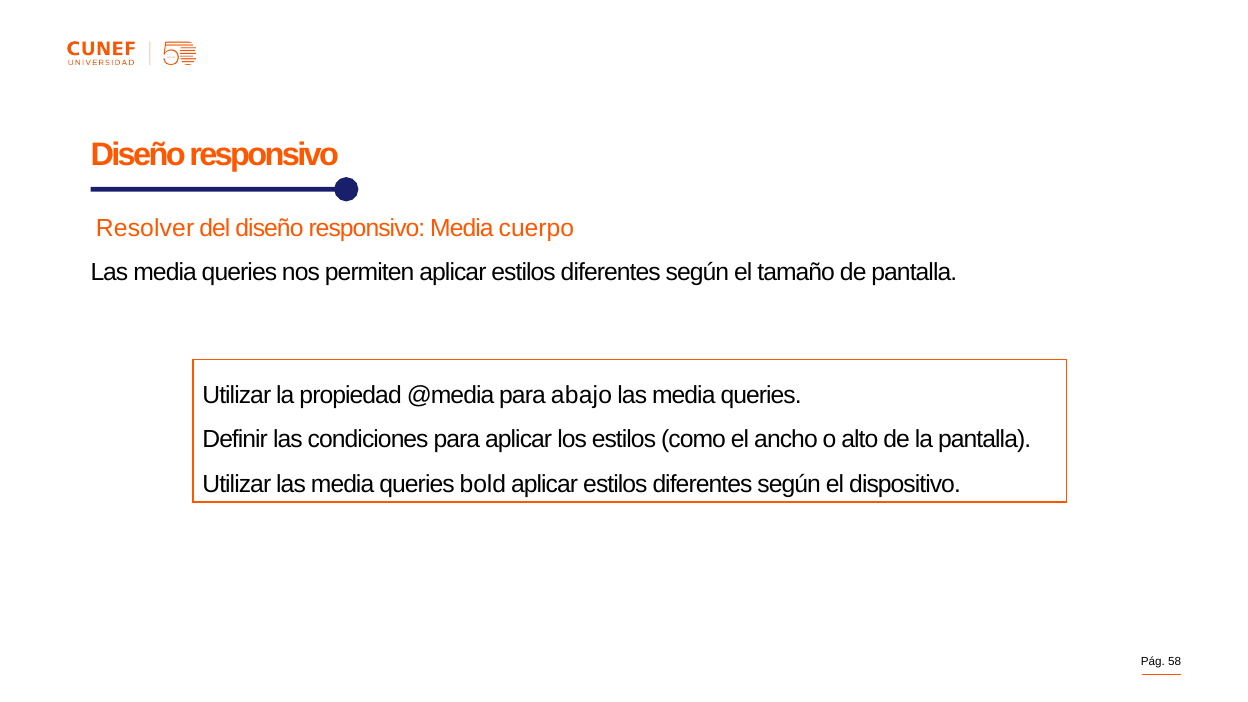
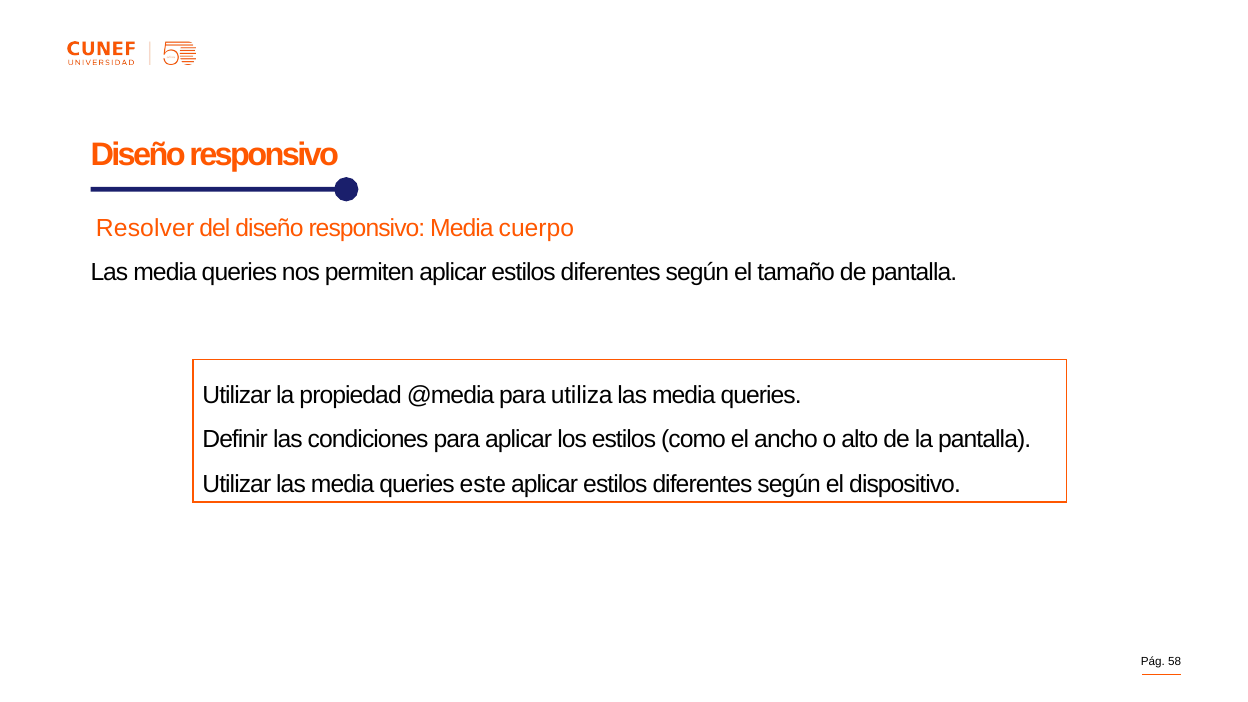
abajo: abajo -> utiliza
bold: bold -> este
